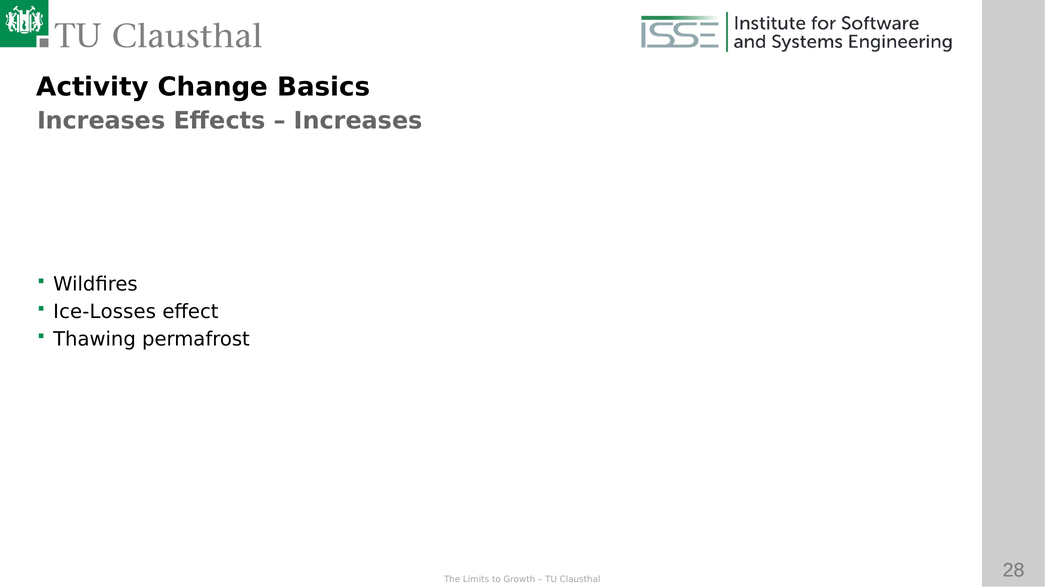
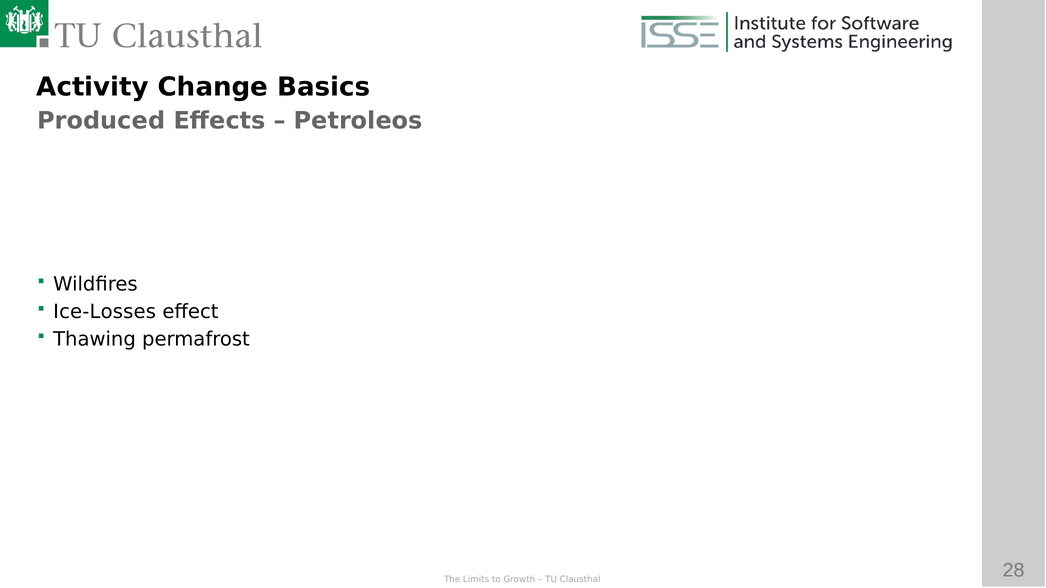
Increases at (101, 121): Increases -> Produced
Increases at (358, 121): Increases -> Petroleos
